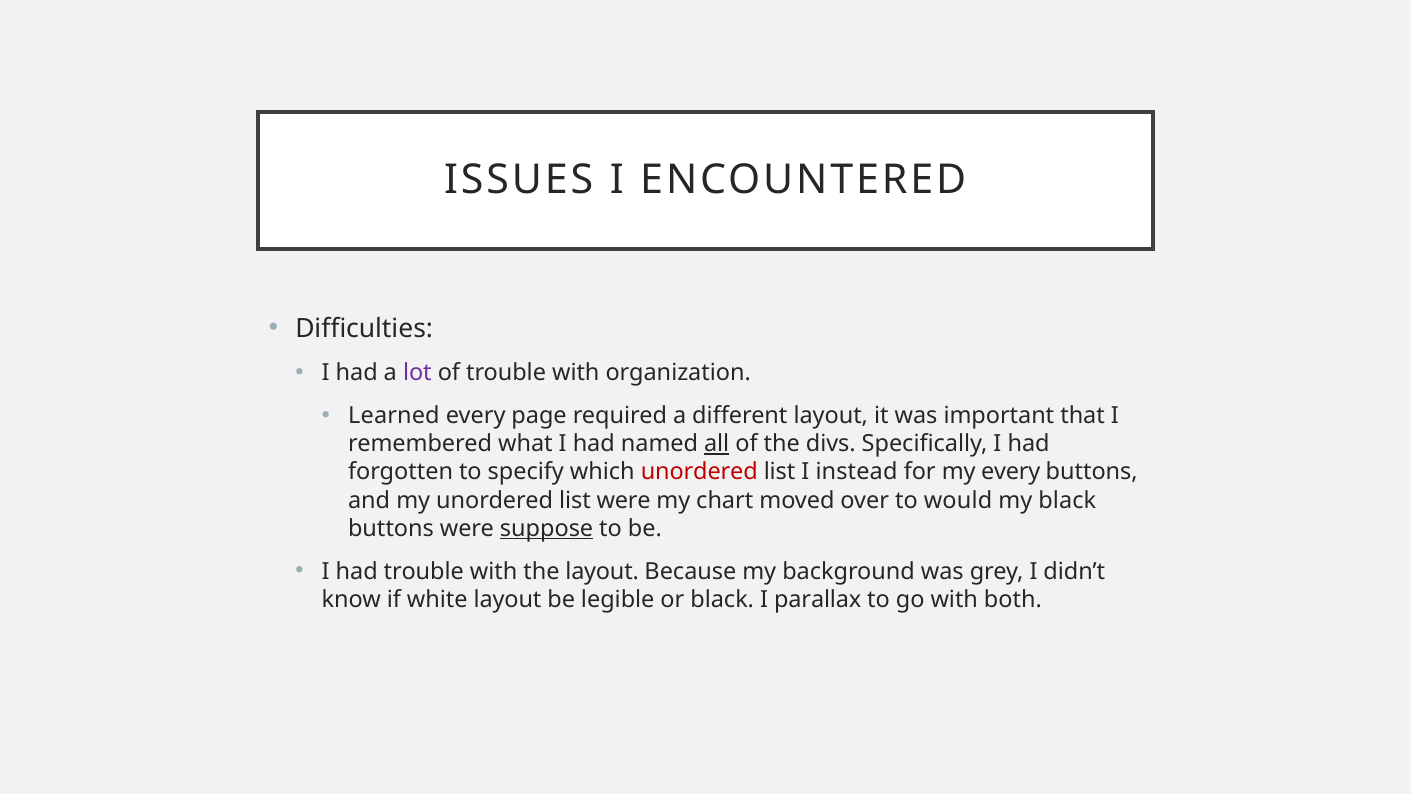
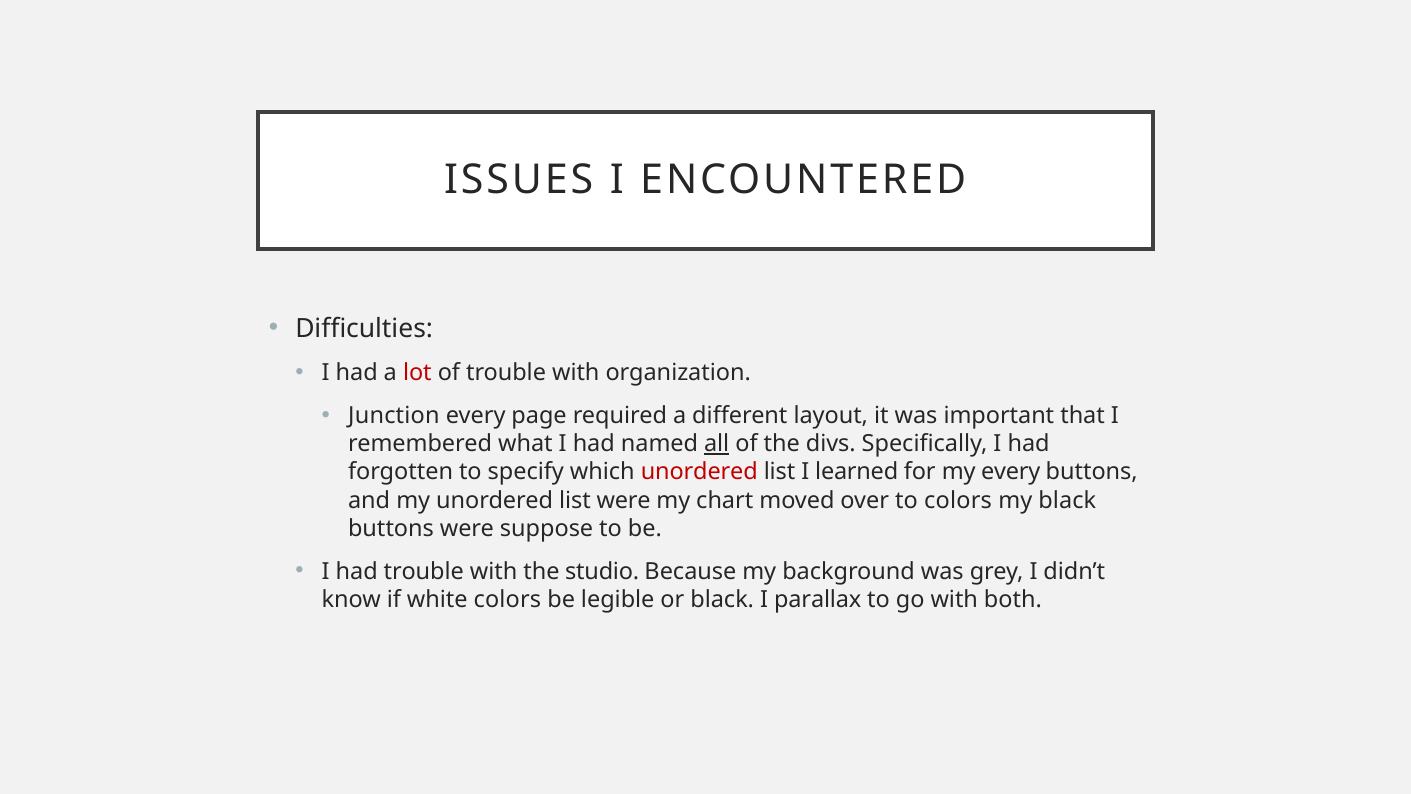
lot colour: purple -> red
Learned: Learned -> Junction
instead: instead -> learned
to would: would -> colors
suppose underline: present -> none
the layout: layout -> studio
white layout: layout -> colors
